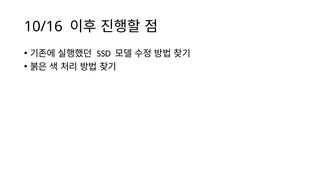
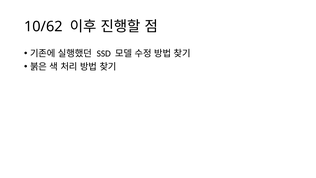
10/16: 10/16 -> 10/62
